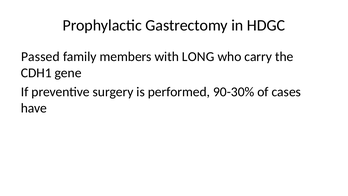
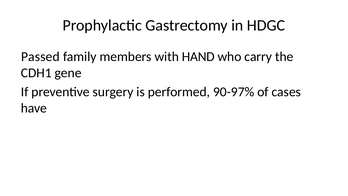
LONG: LONG -> HAND
90-30%: 90-30% -> 90-97%
